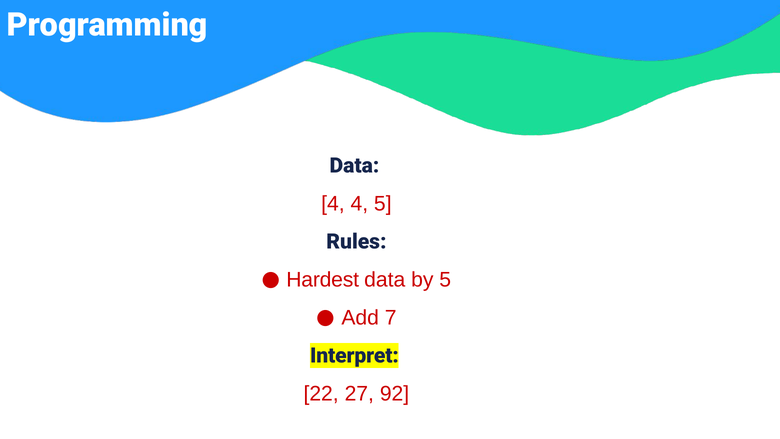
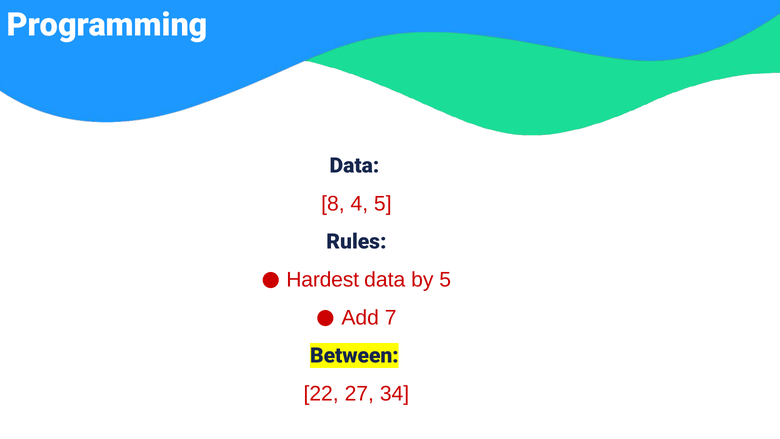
4 at (333, 204): 4 -> 8
Interpret: Interpret -> Between
92: 92 -> 34
